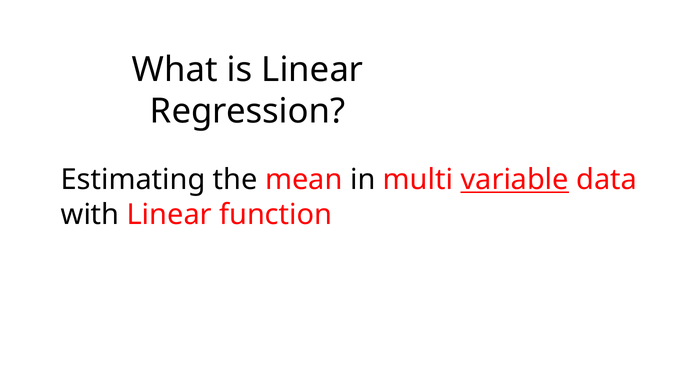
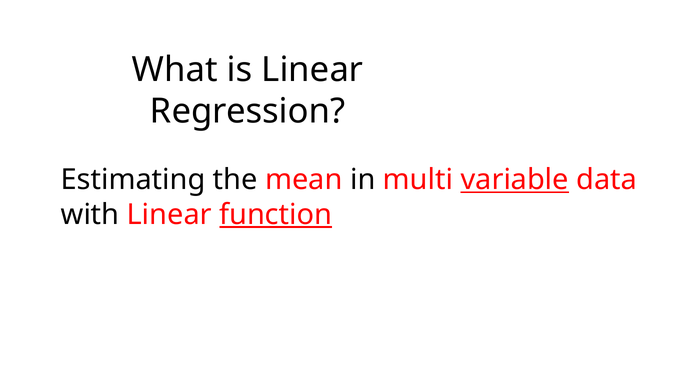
function underline: none -> present
